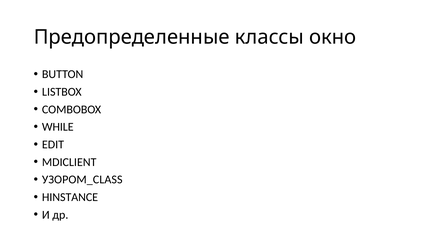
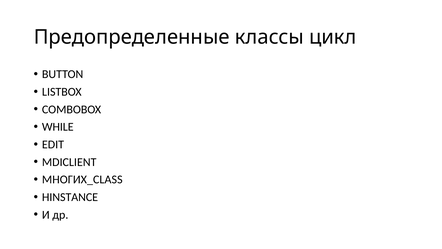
окно: окно -> цикл
УЗОРОМ_CLASS: УЗОРОМ_CLASS -> МНОГИХ_CLASS
